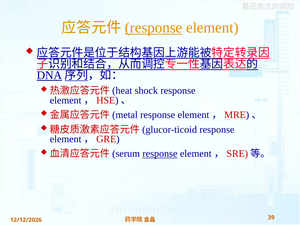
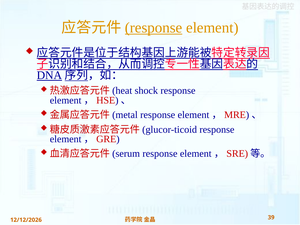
response at (160, 154) underline: present -> none
